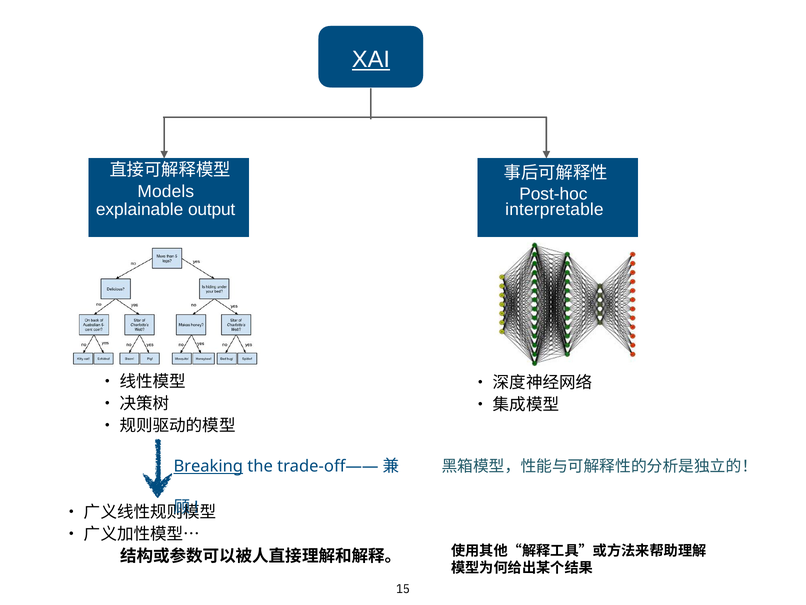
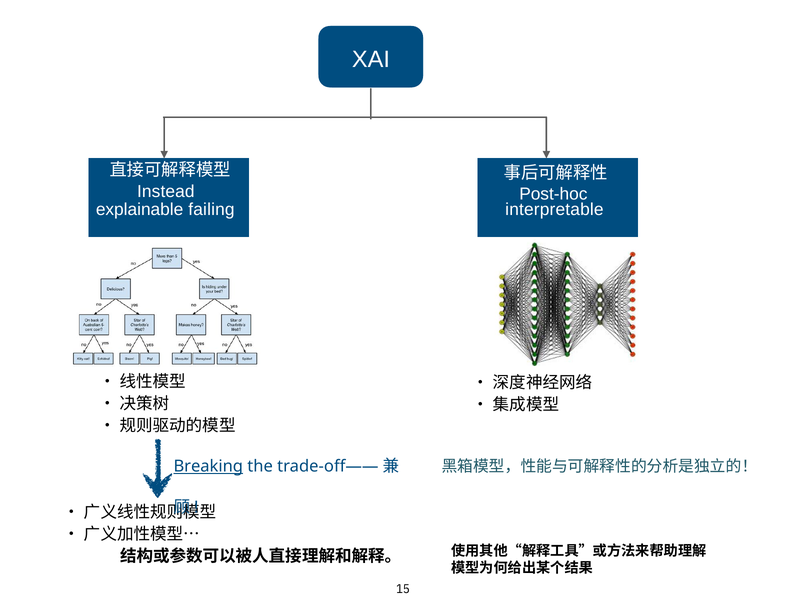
XAI underline: present -> none
Models: Models -> Instead
output: output -> failing
